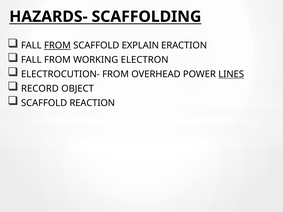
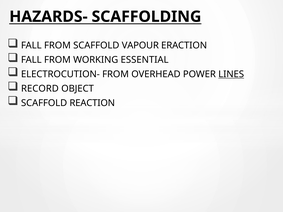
FROM at (57, 45) underline: present -> none
EXPLAIN: EXPLAIN -> VAPOUR
ELECTRON: ELECTRON -> ESSENTIAL
